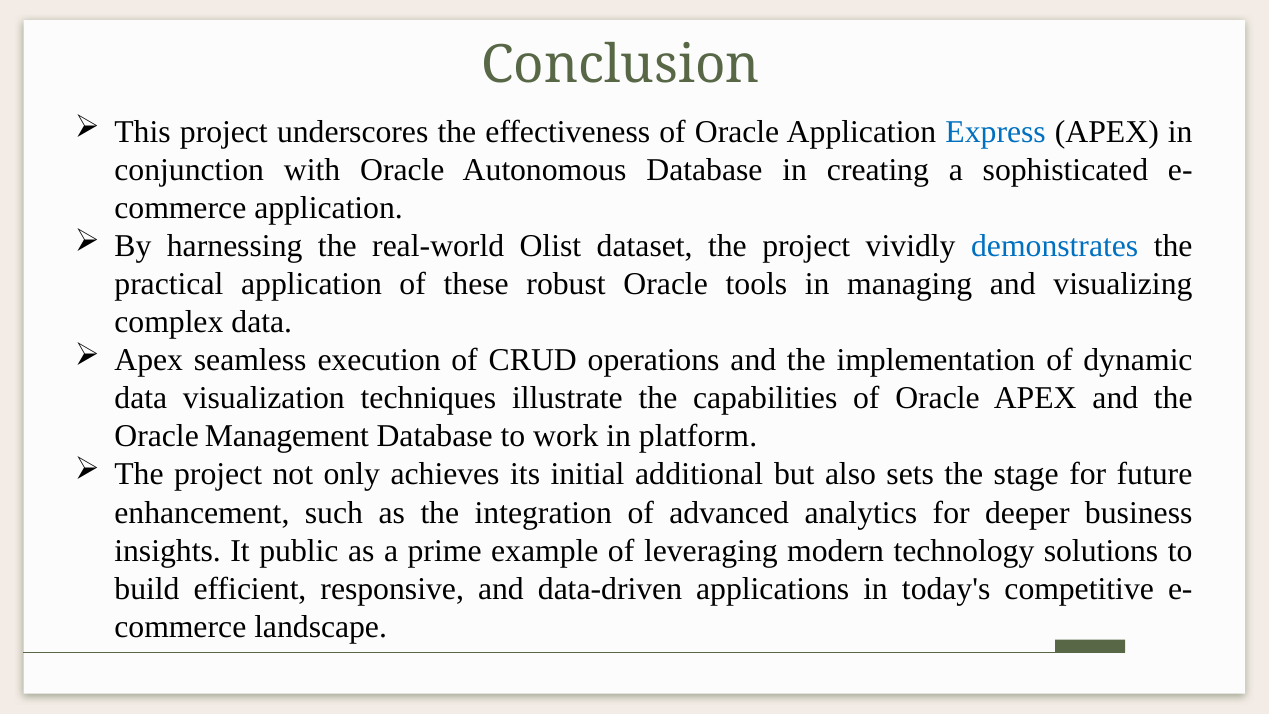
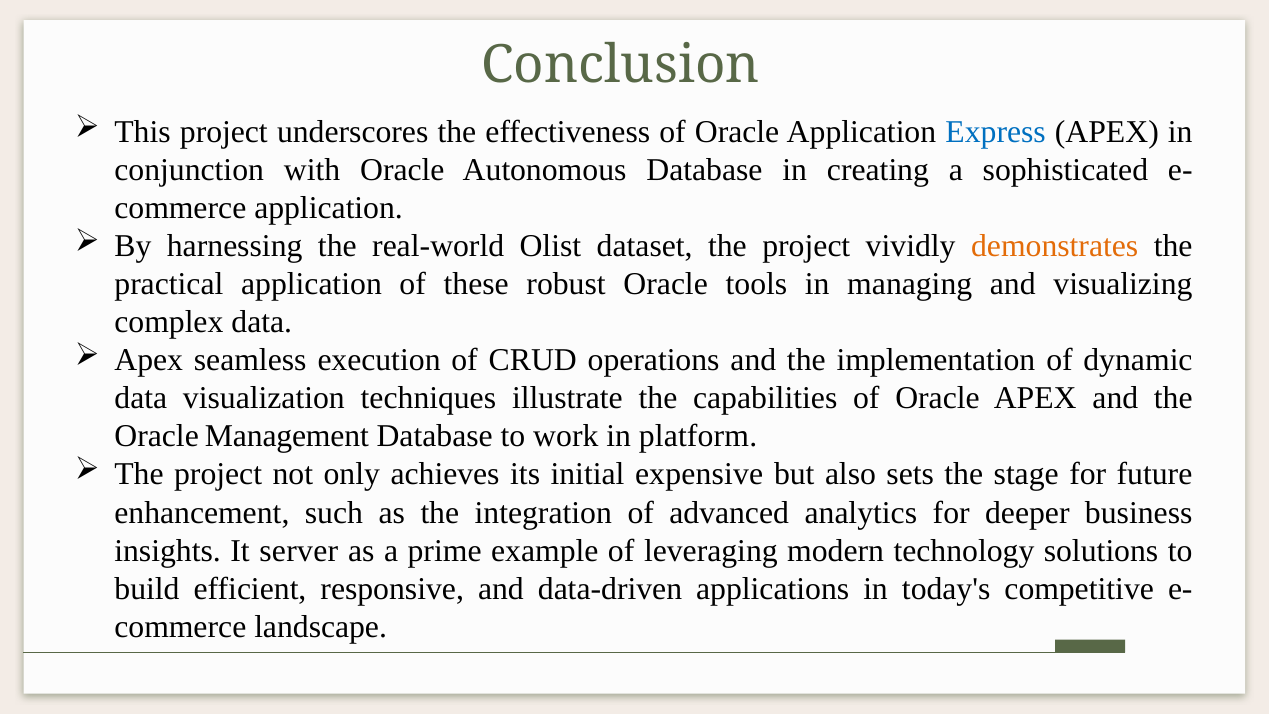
demonstrates colour: blue -> orange
additional: additional -> expensive
public: public -> server
